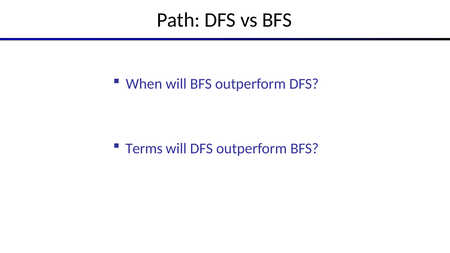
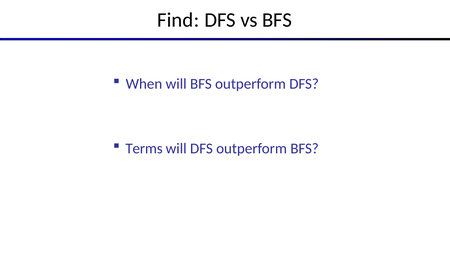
Path: Path -> Find
